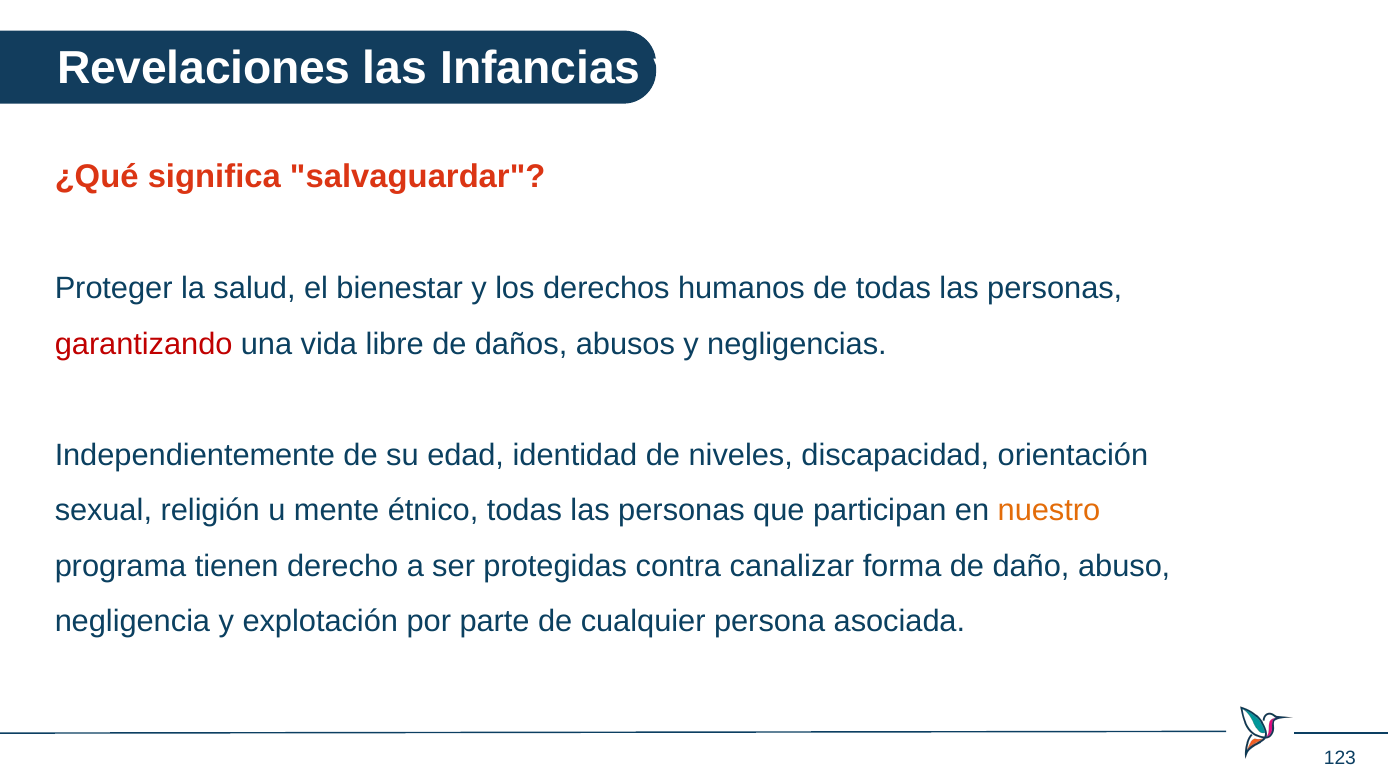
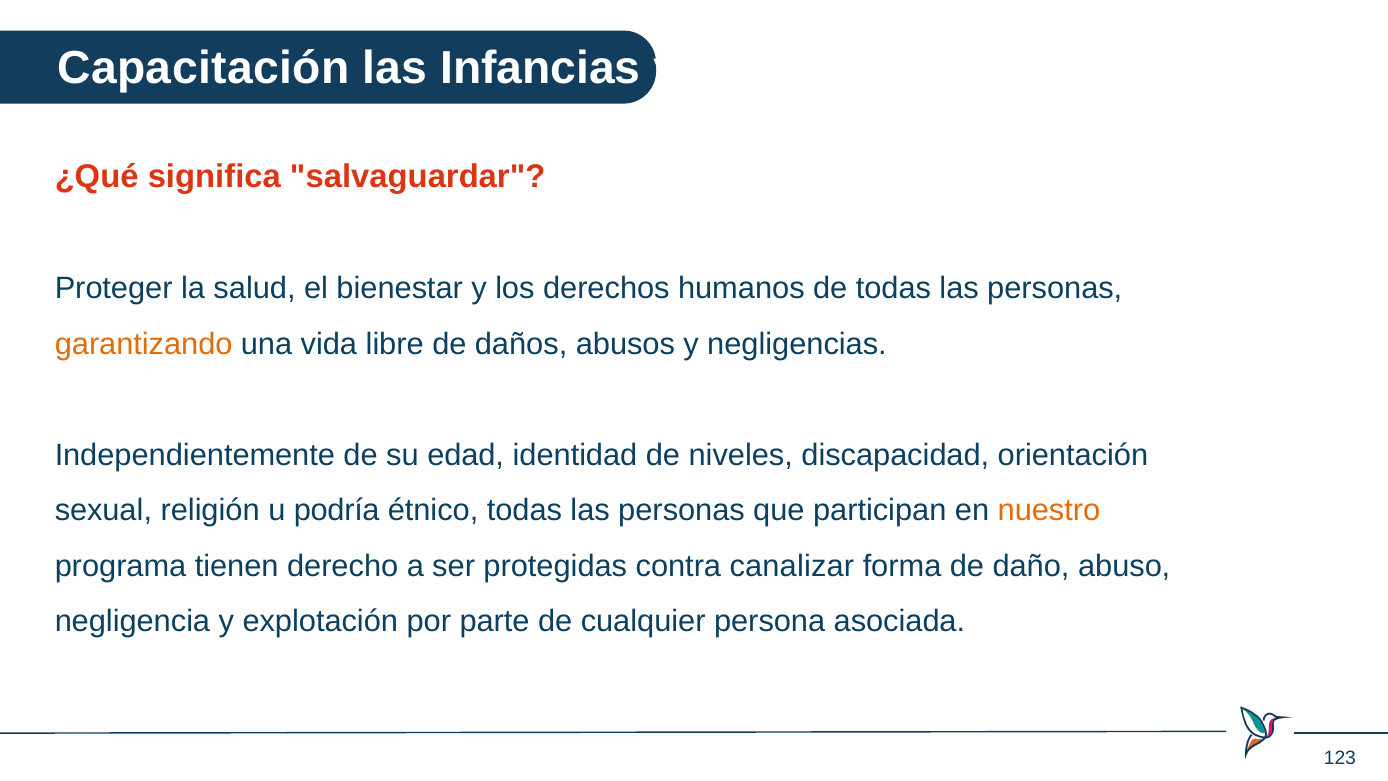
Revelaciones: Revelaciones -> Capacitación
garantizando colour: red -> orange
mente: mente -> podría
